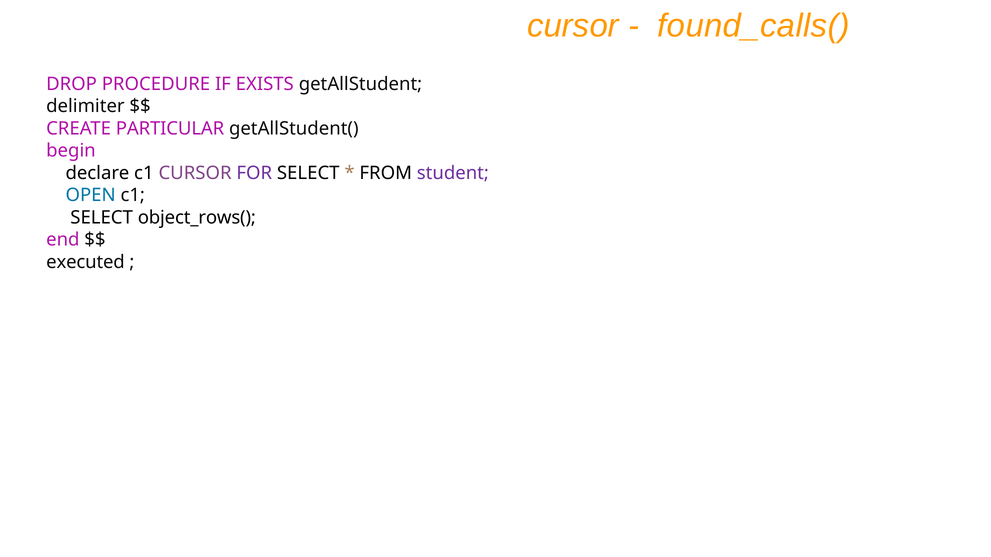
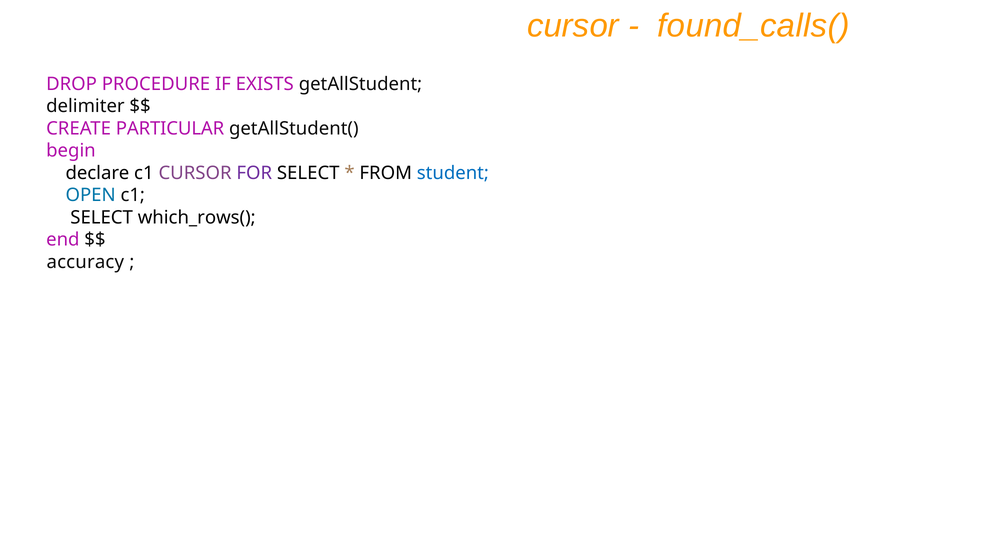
student colour: purple -> blue
object_rows(: object_rows( -> which_rows(
executed: executed -> accuracy
